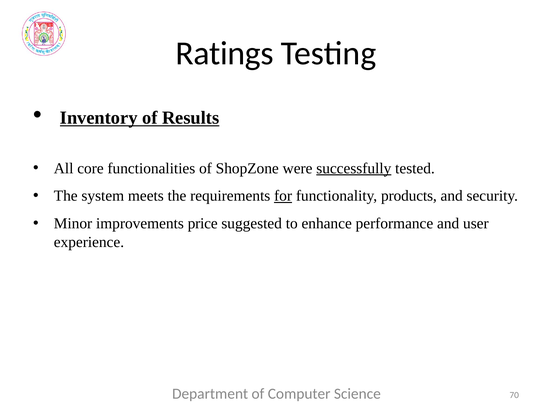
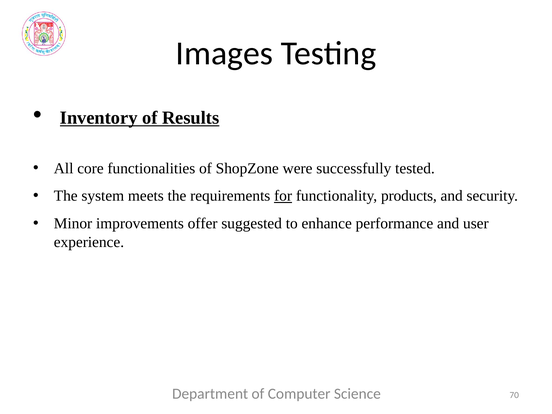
Ratings: Ratings -> Images
successfully underline: present -> none
price: price -> offer
